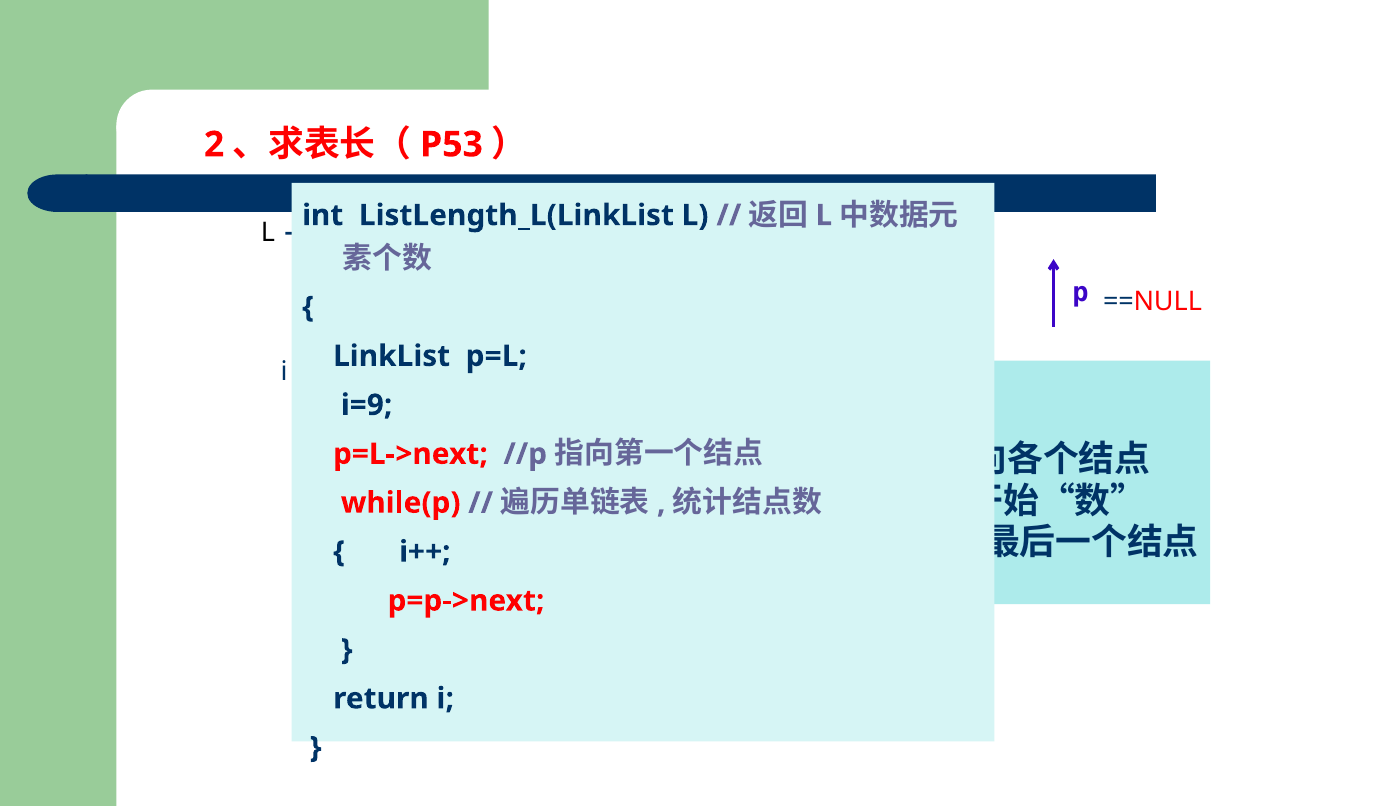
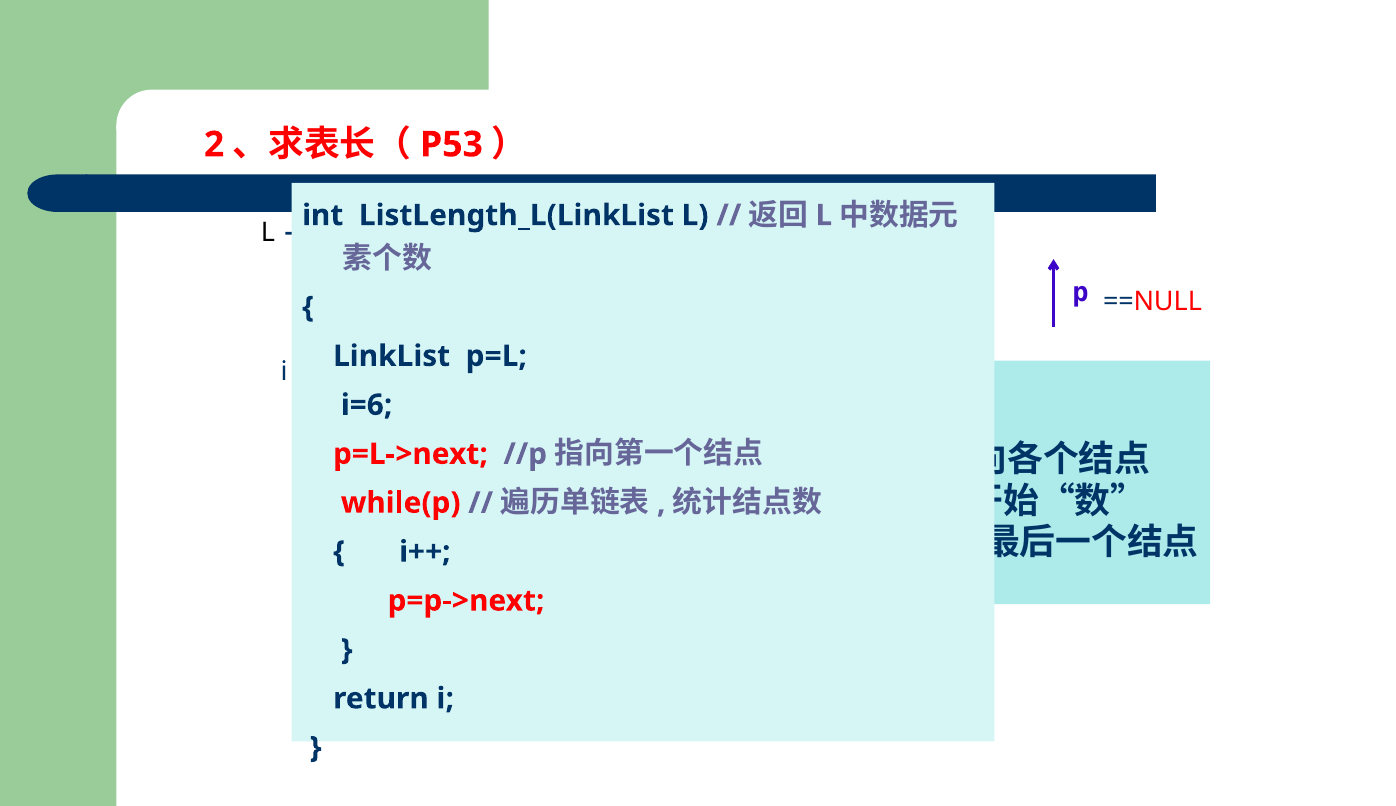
i=9: i=9 -> i=6
